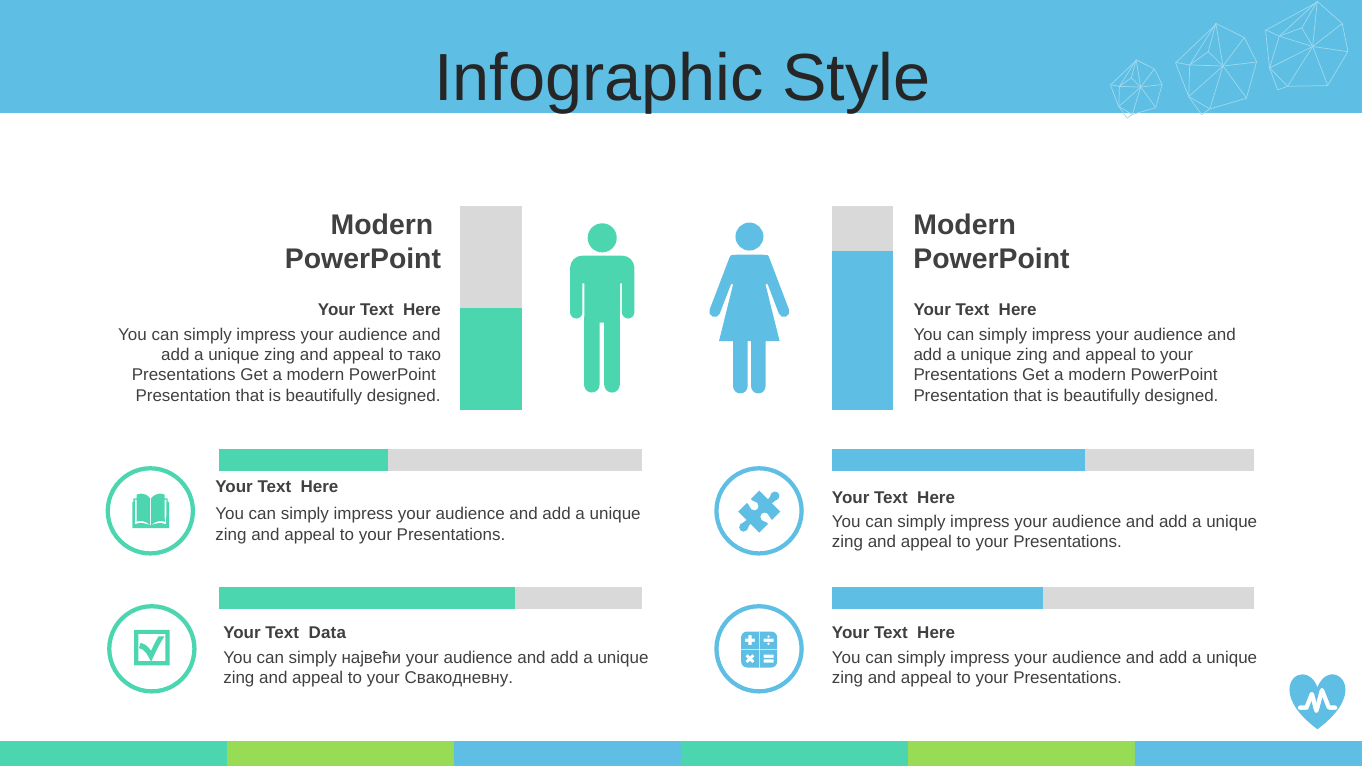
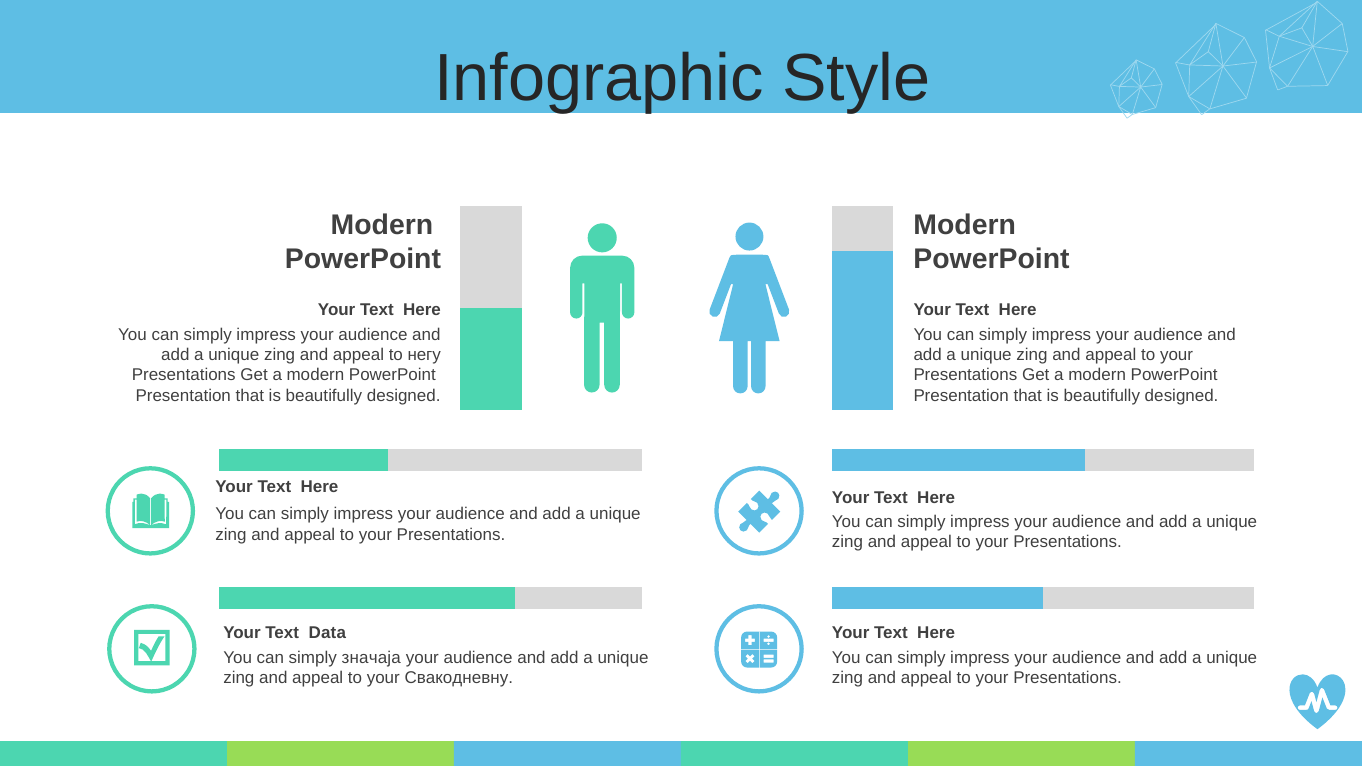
тако: тако -> негу
највећи: највећи -> значаја
